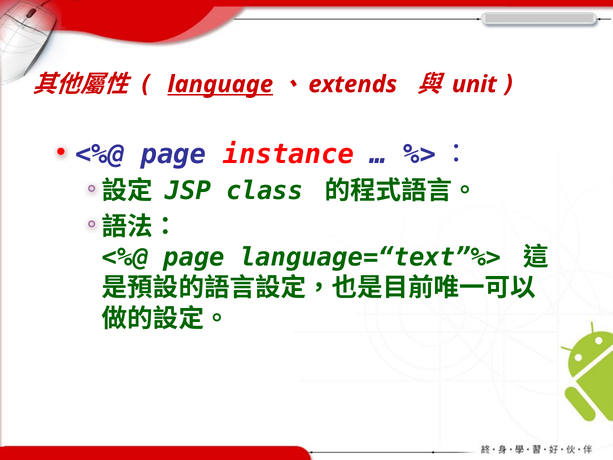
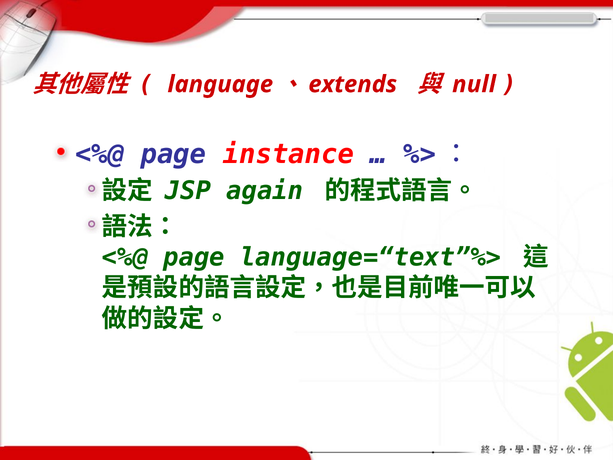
language underline: present -> none
unit: unit -> null
class: class -> again
